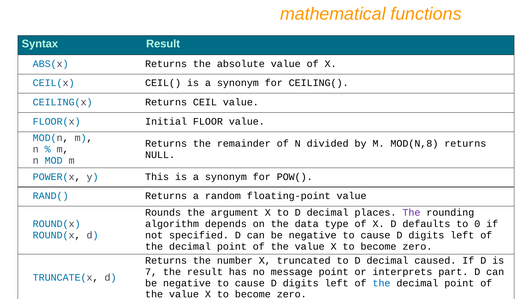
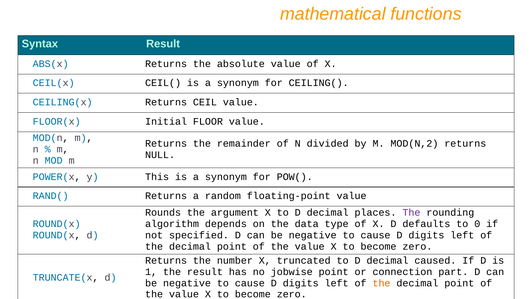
MOD(N,8: MOD(N,8 -> MOD(N,2
7: 7 -> 1
message: message -> jobwise
interprets: interprets -> connection
the at (382, 283) colour: blue -> orange
